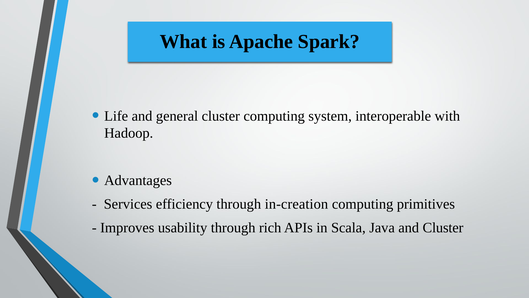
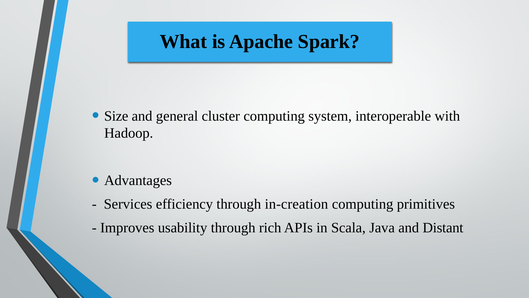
Life: Life -> Size
and Cluster: Cluster -> Distant
